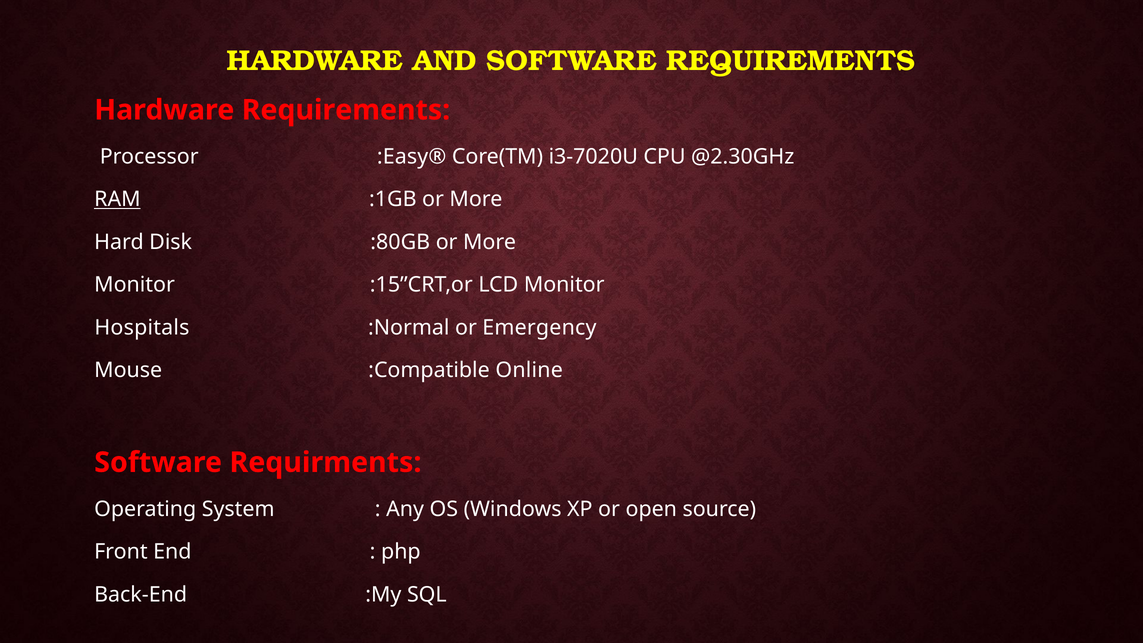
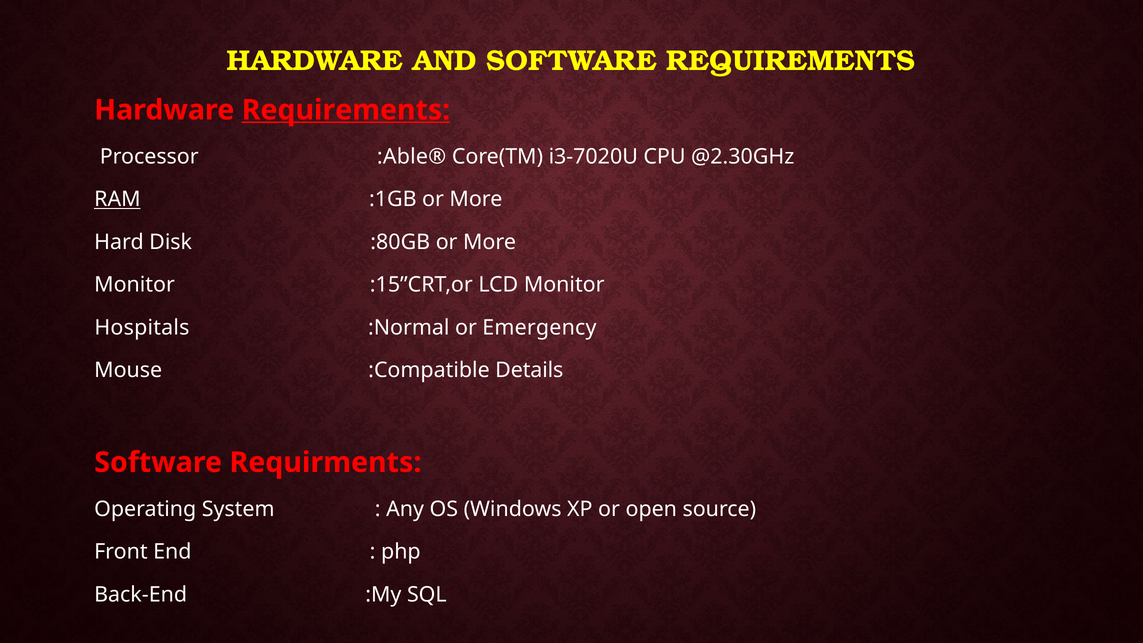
Requirements at (346, 110) underline: none -> present
:Easy®: :Easy® -> :Able®
Online: Online -> Details
